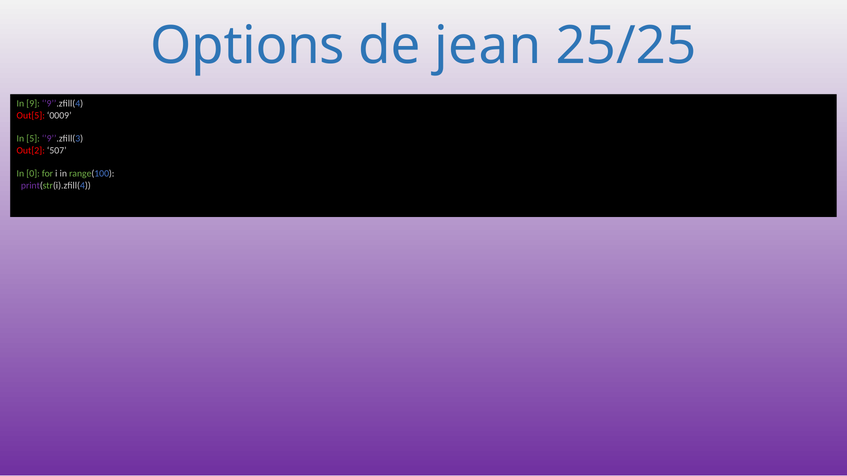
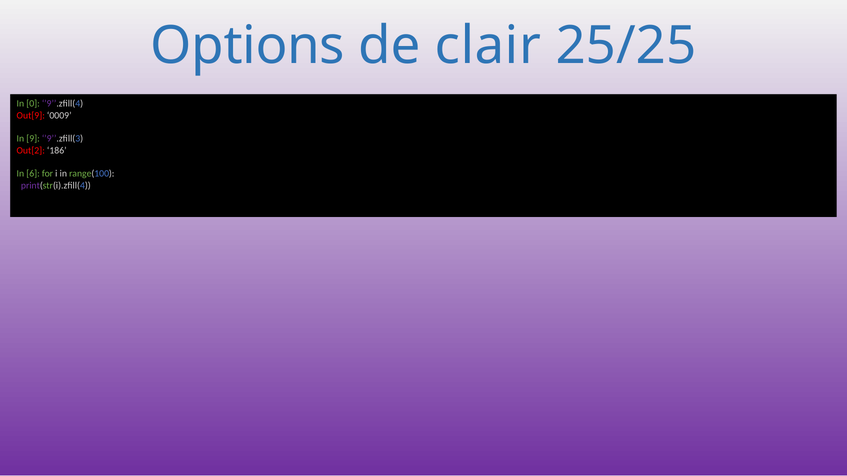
jean: jean -> clair
9: 9 -> 0
Out[5: Out[5 -> Out[9
5: 5 -> 9
507: 507 -> 186
0: 0 -> 6
